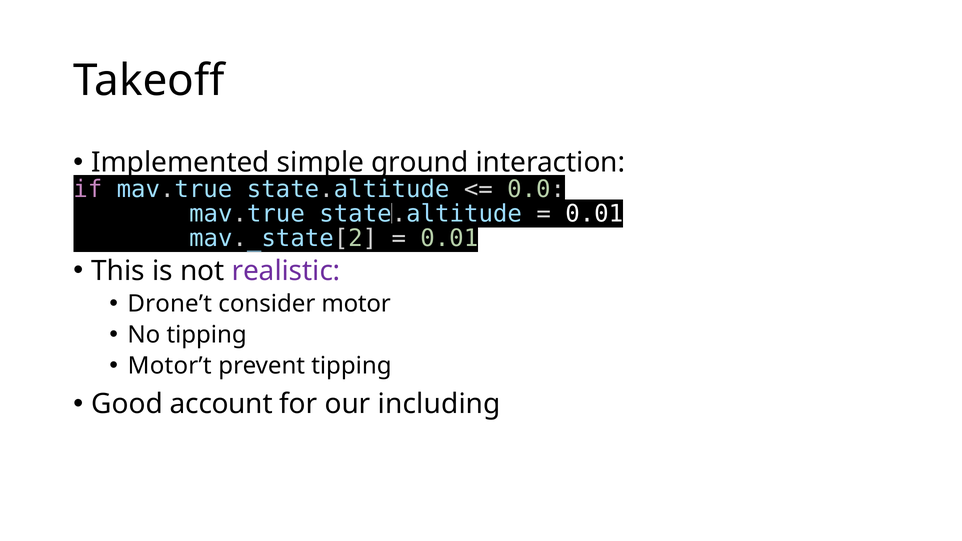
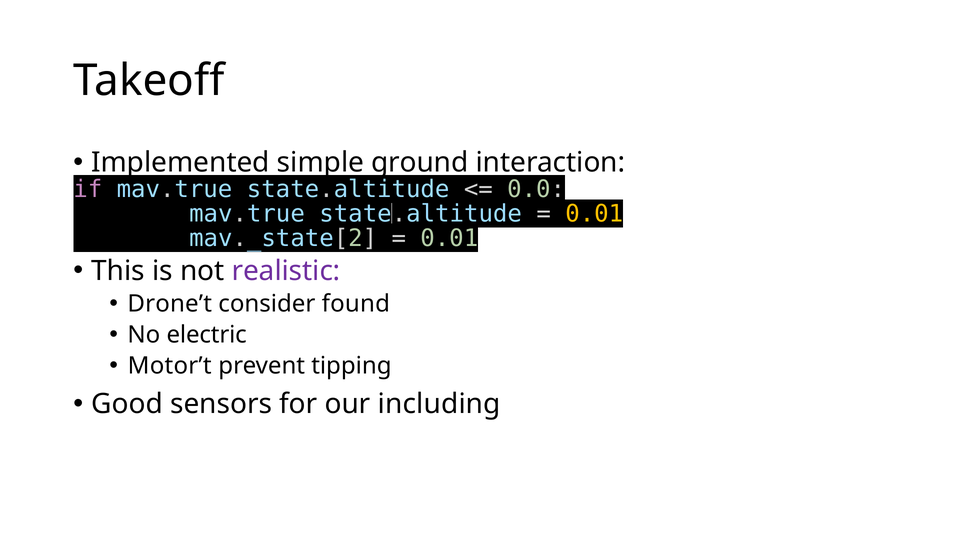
0.01 at (594, 214) colour: white -> yellow
motor: motor -> found
No tipping: tipping -> electric
account: account -> sensors
